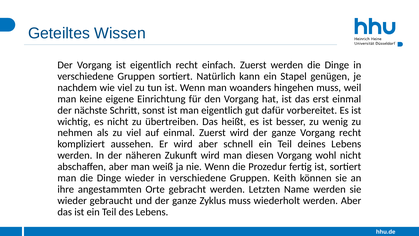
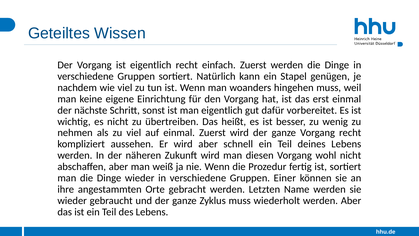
Keith: Keith -> Einer
